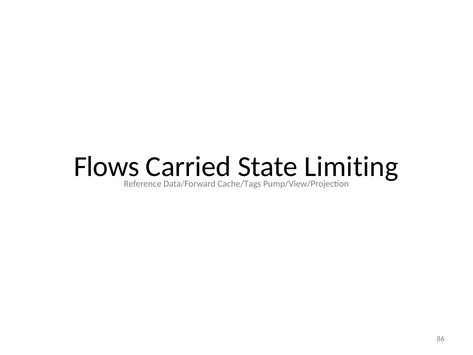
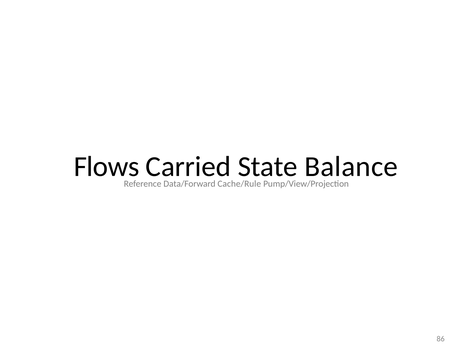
Limiting: Limiting -> Balance
Cache/Tags: Cache/Tags -> Cache/Rule
